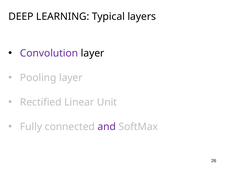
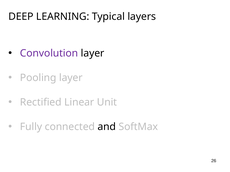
and colour: purple -> black
